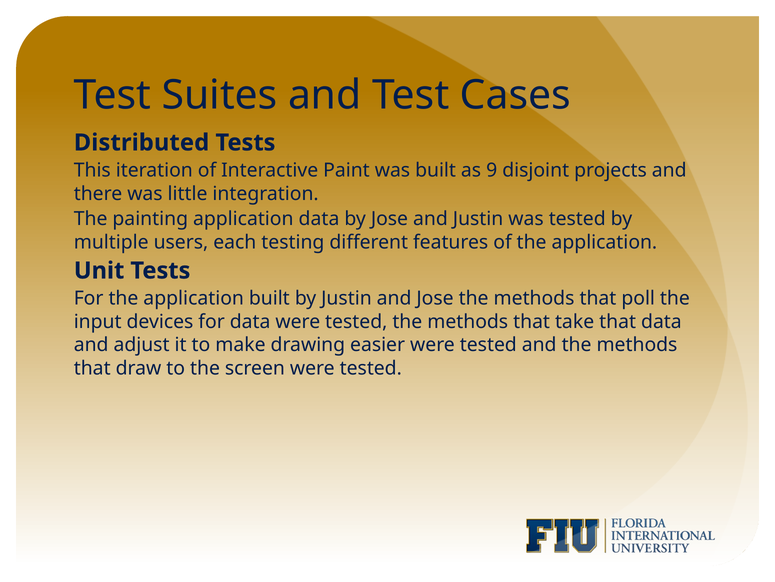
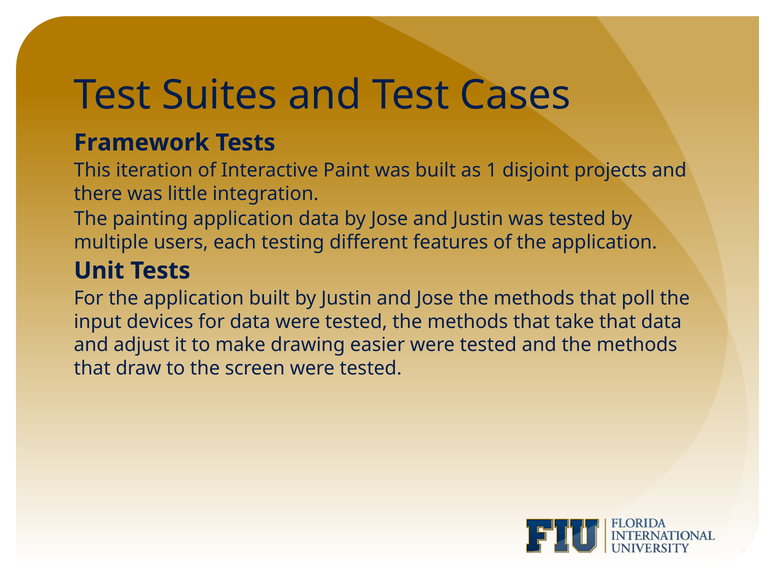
Distributed: Distributed -> Framework
9: 9 -> 1
